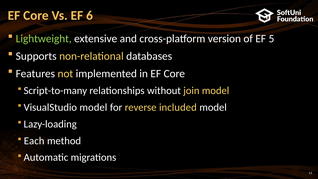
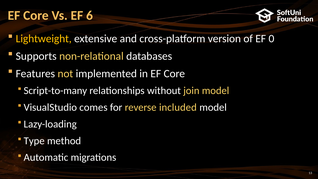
Lightweight colour: light green -> yellow
5: 5 -> 0
VisualStudio model: model -> comes
Each: Each -> Type
